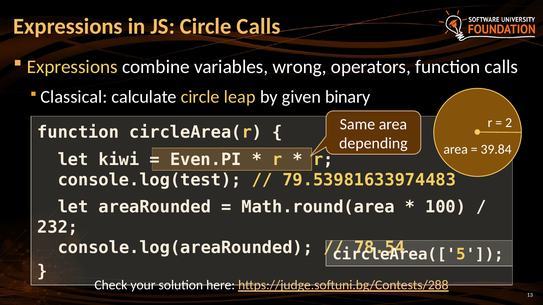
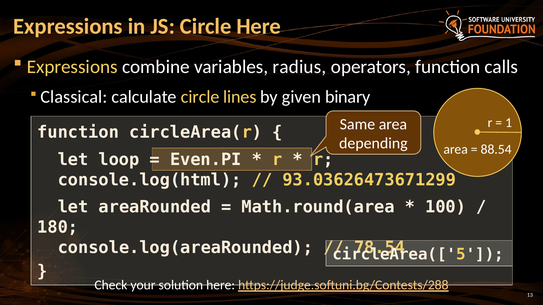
Circle Calls: Calls -> Here
wrong: wrong -> radius
leap: leap -> lines
2: 2 -> 1
39.84: 39.84 -> 88.54
kiwi: kiwi -> loop
console.log(test: console.log(test -> console.log(html
79.53981633974483: 79.53981633974483 -> 93.03626473671299
232: 232 -> 180
